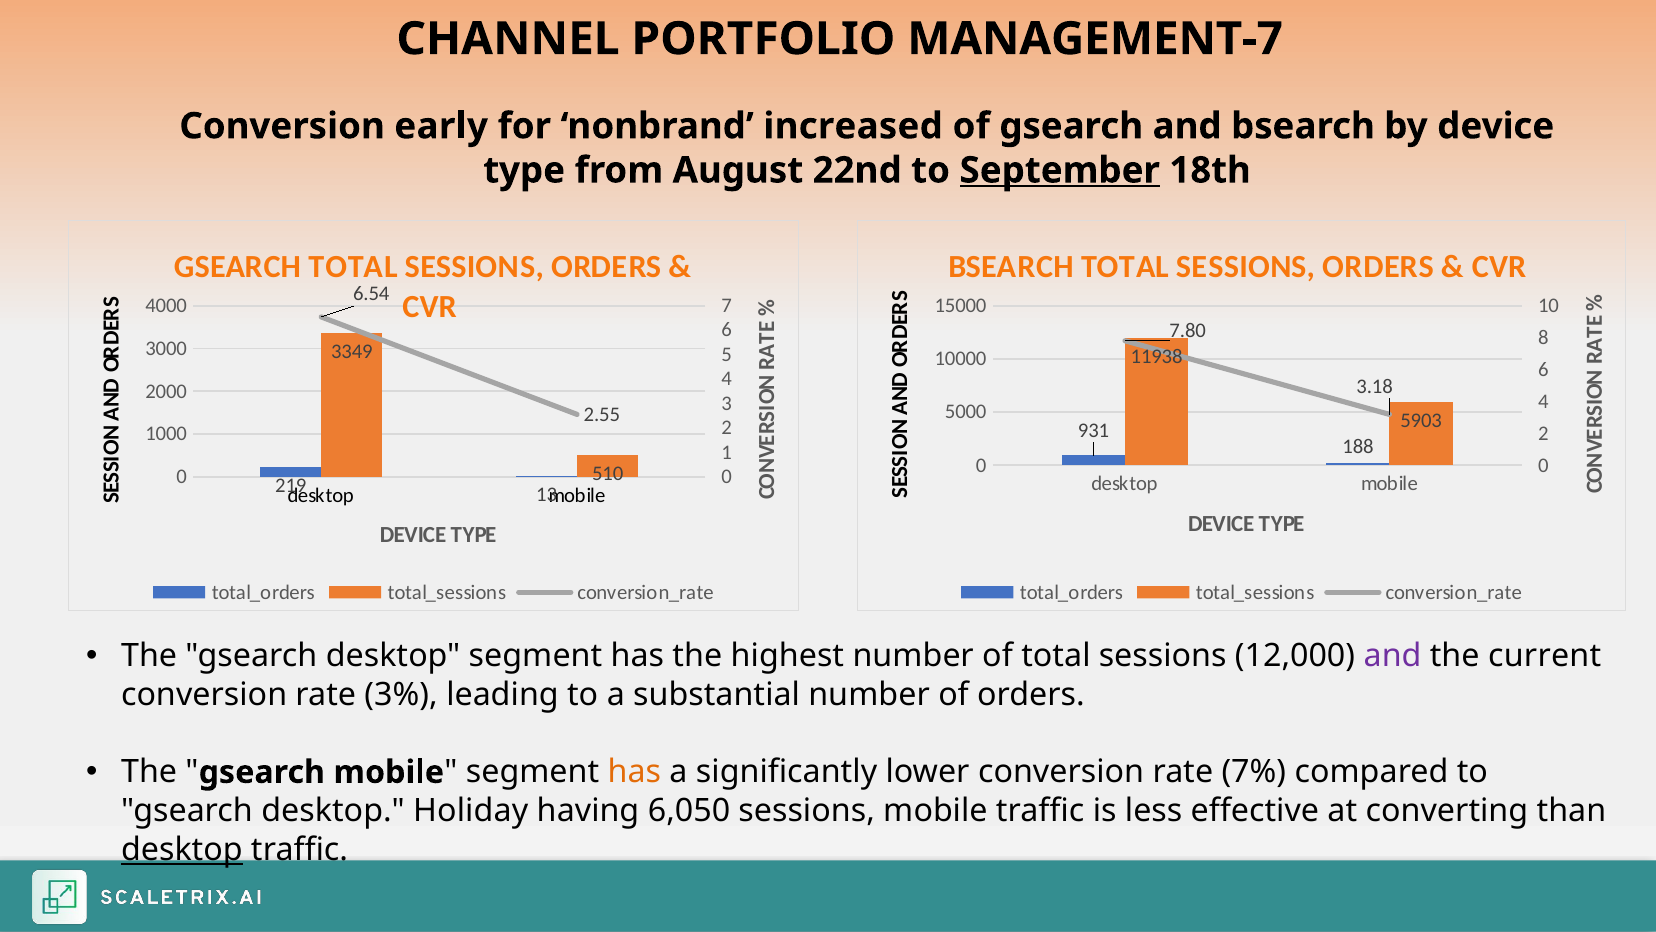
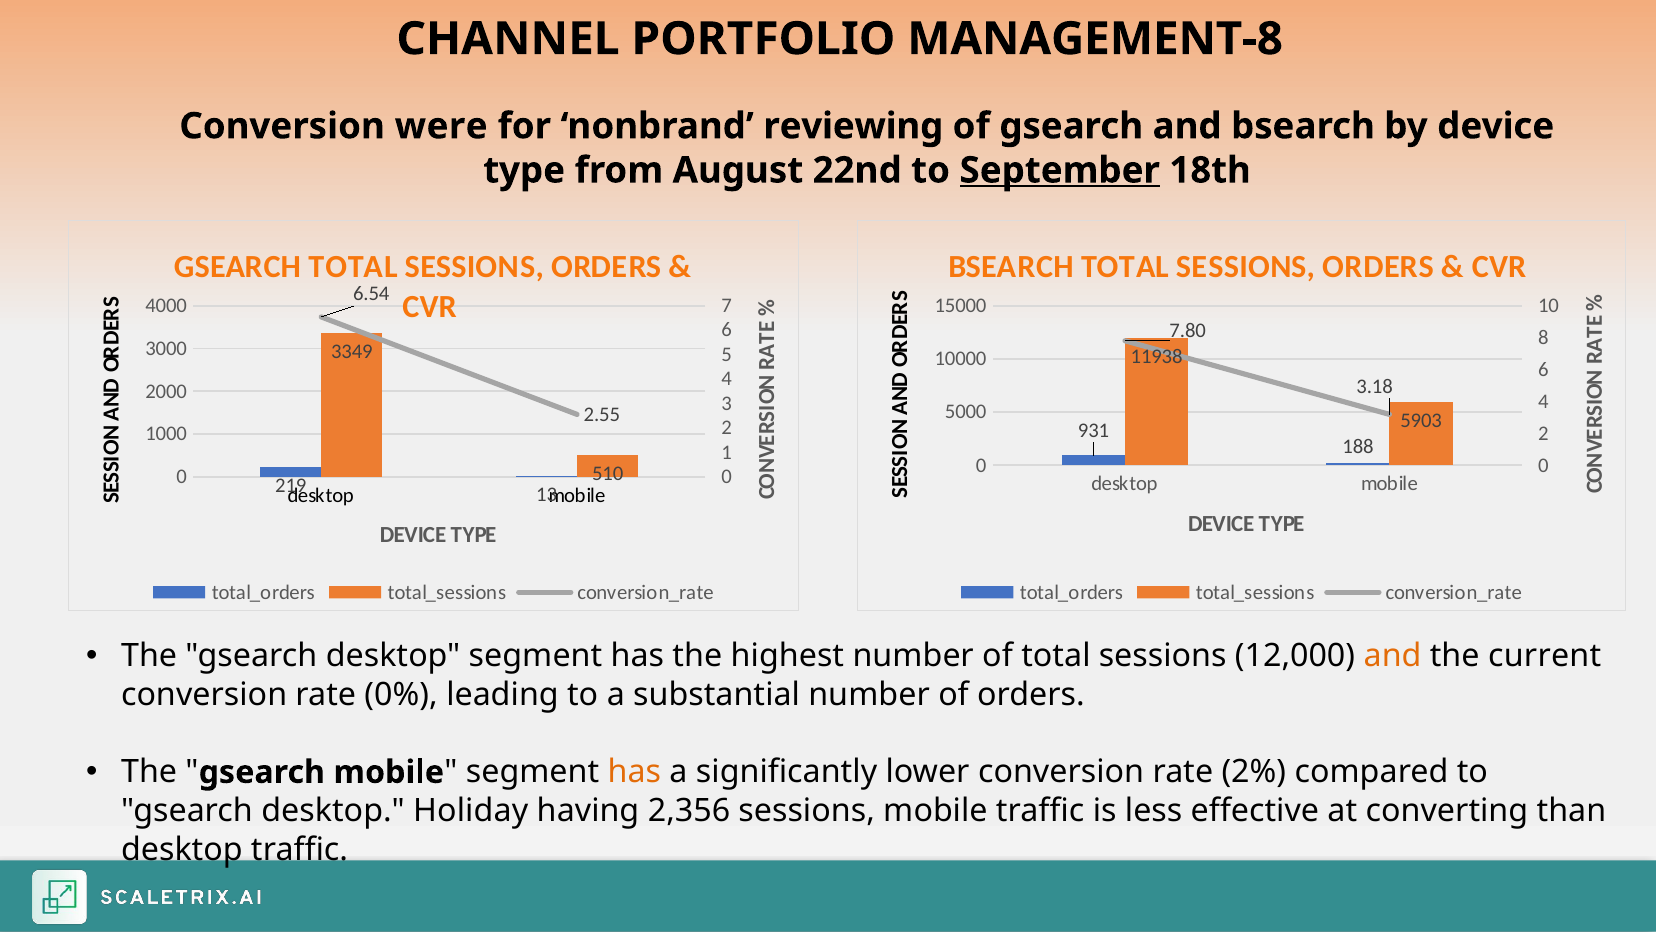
MANAGEMENT-7: MANAGEMENT-7 -> MANAGEMENT-8
early: early -> were
increased: increased -> reviewing
and at (1393, 656) colour: purple -> orange
3%: 3% -> 0%
7%: 7% -> 2%
6,050: 6,050 -> 2,356
desktop at (182, 849) underline: present -> none
